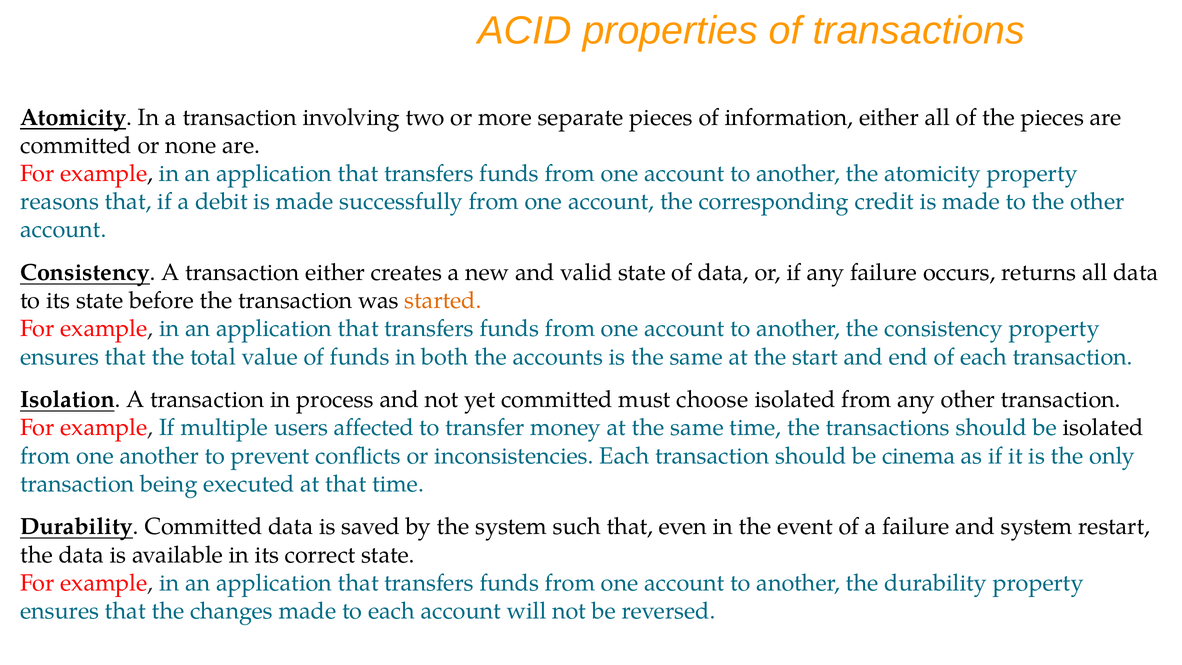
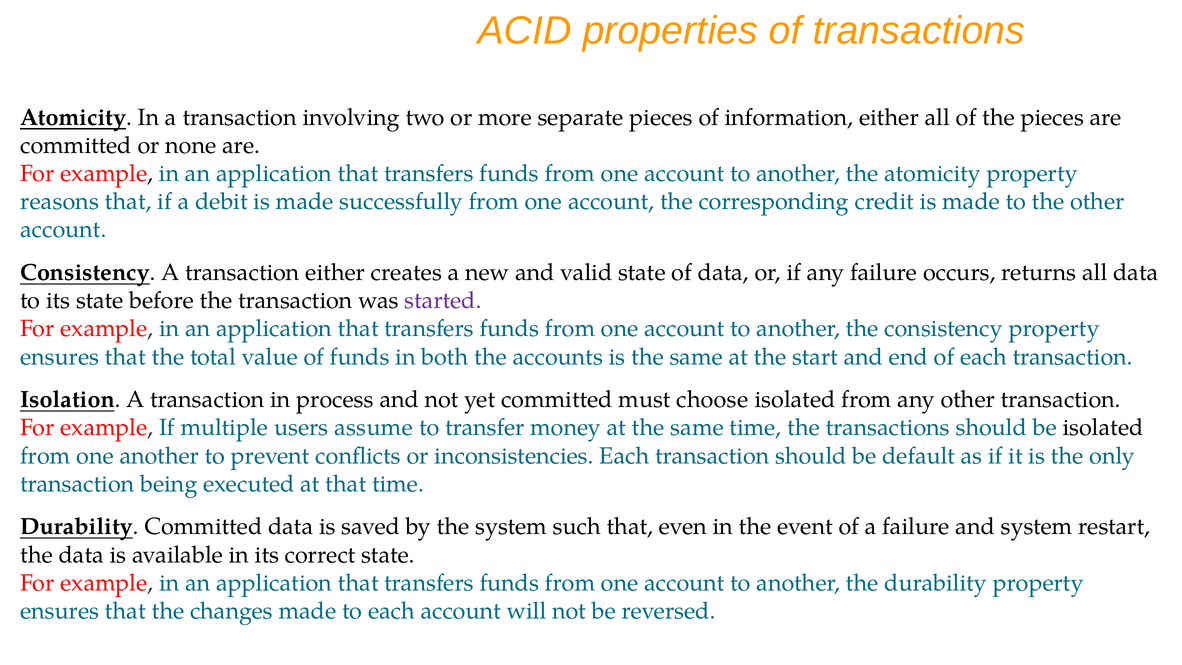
started colour: orange -> purple
affected: affected -> assume
cinema: cinema -> default
